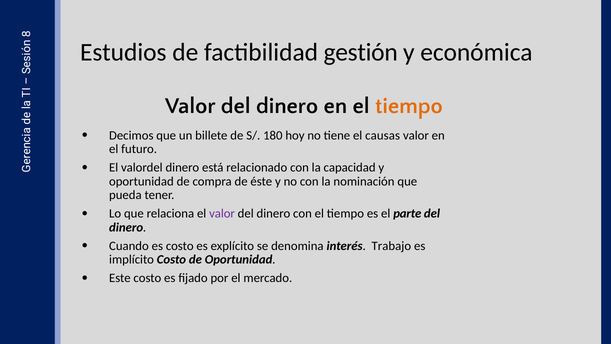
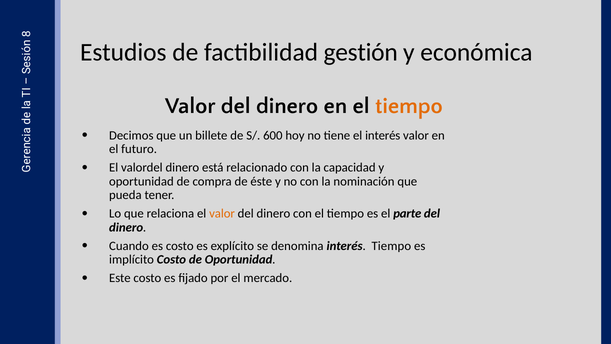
180: 180 -> 600
el causas: causas -> interés
valor at (222, 213) colour: purple -> orange
interés Trabajo: Trabajo -> Tiempo
